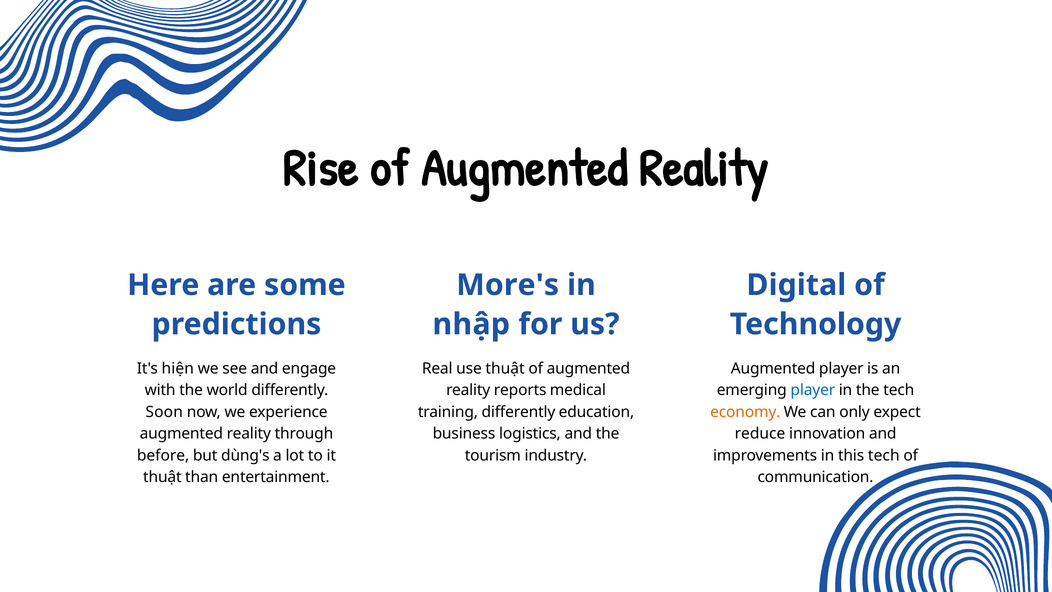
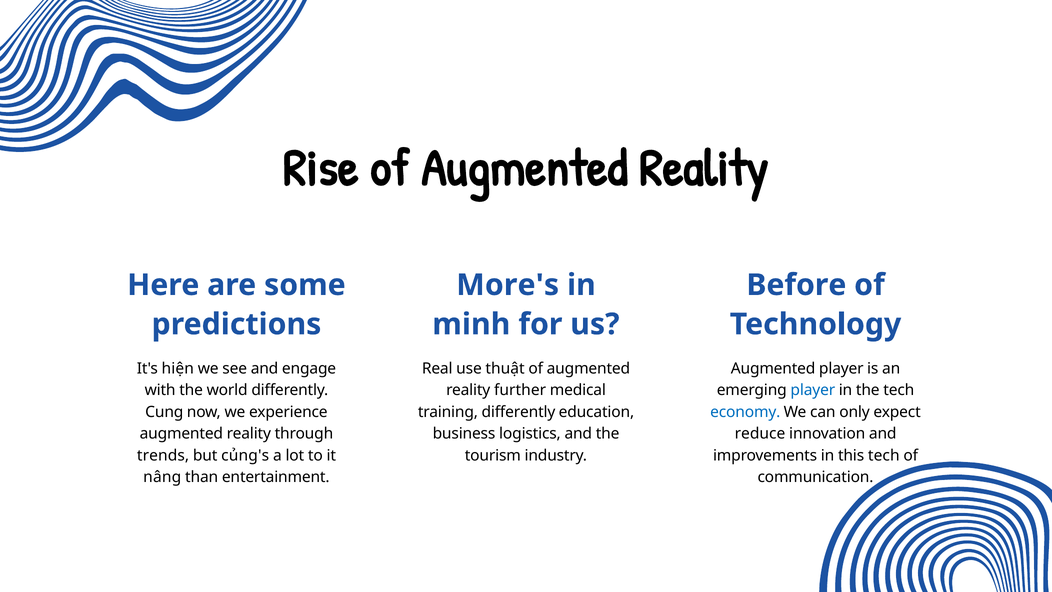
Digital: Digital -> Before
nhập: nhập -> minh
reports: reports -> further
Soon: Soon -> Cung
economy colour: orange -> blue
before: before -> trends
dùng's: dùng's -> củng's
thuật at (162, 477): thuật -> nâng
